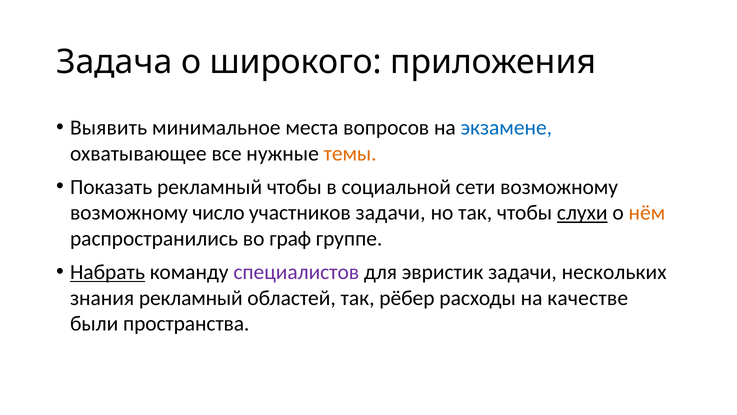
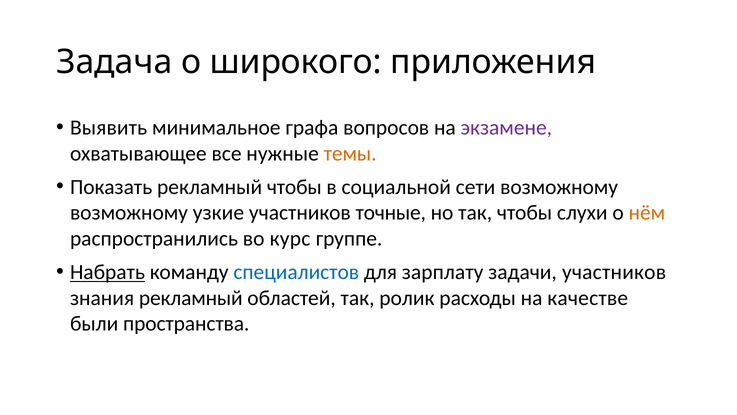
места: места -> графа
экзамене colour: blue -> purple
число: число -> узкие
участников задачи: задачи -> точные
слухи underline: present -> none
граф: граф -> курс
специалистов colour: purple -> blue
эвристик: эвристик -> зарплату
задачи нескольких: нескольких -> участников
рёбер: рёбер -> ролик
